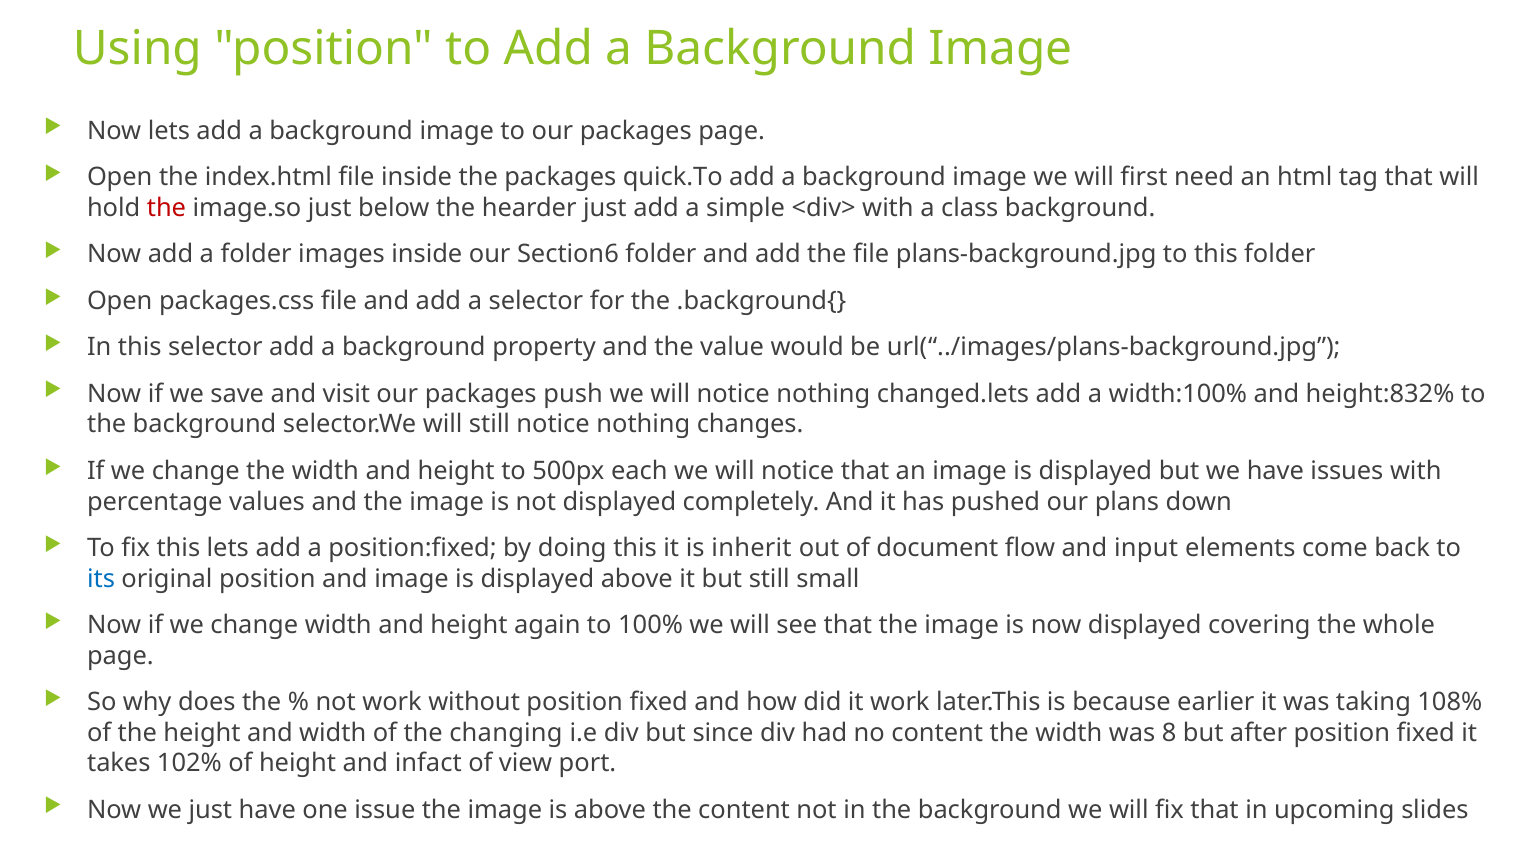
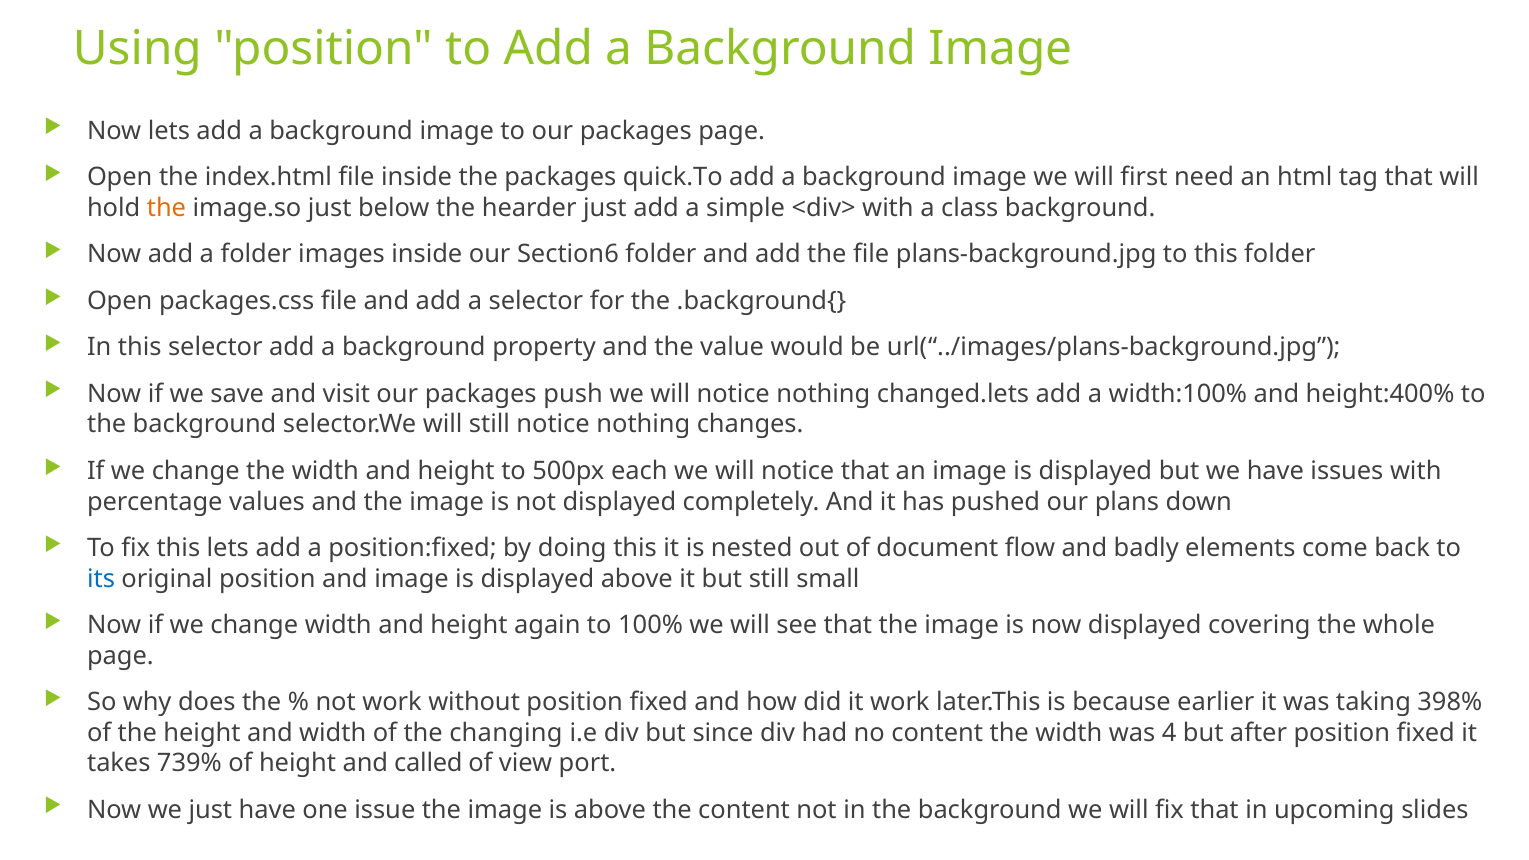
the at (166, 208) colour: red -> orange
height:832%: height:832% -> height:400%
inherit: inherit -> nested
input: input -> badly
108%: 108% -> 398%
8: 8 -> 4
102%: 102% -> 739%
infact: infact -> called
